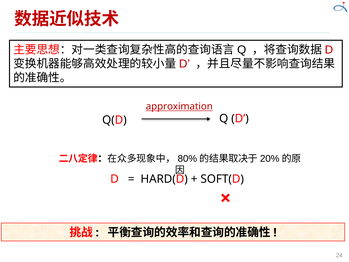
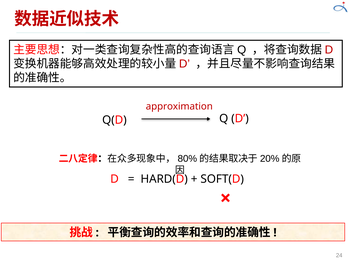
approximation underline: present -> none
